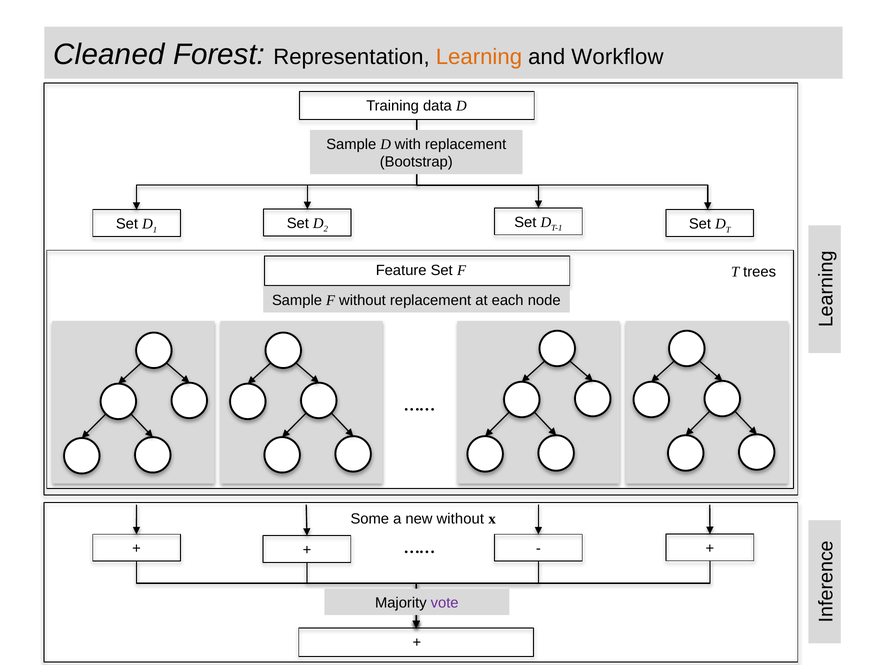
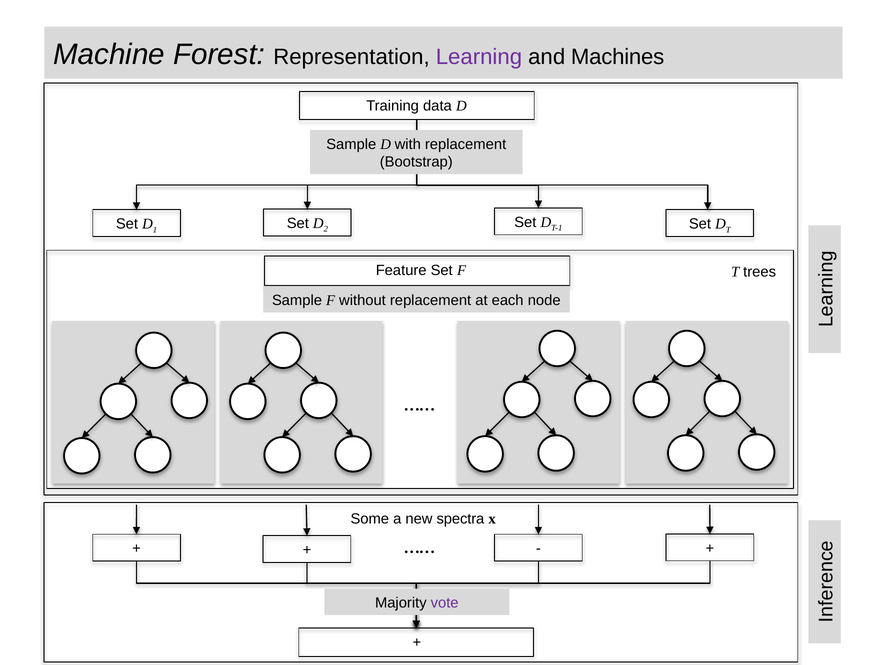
Cleaned: Cleaned -> Machine
Learning colour: orange -> purple
Workflow: Workflow -> Machines
new without: without -> spectra
